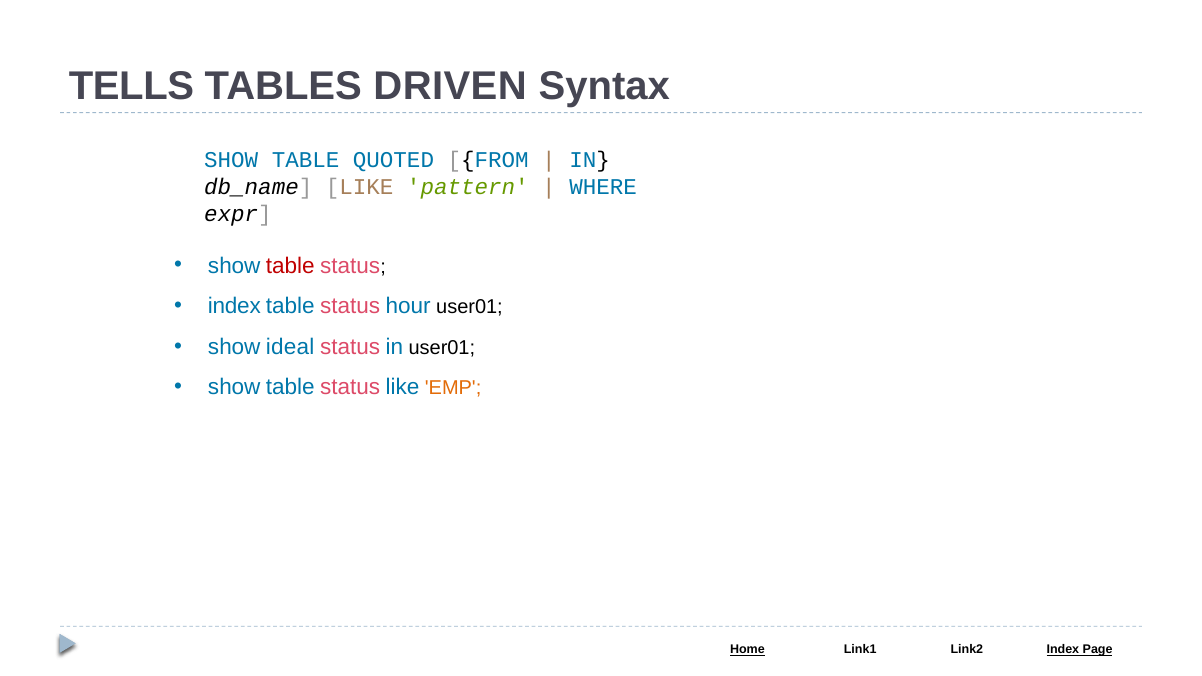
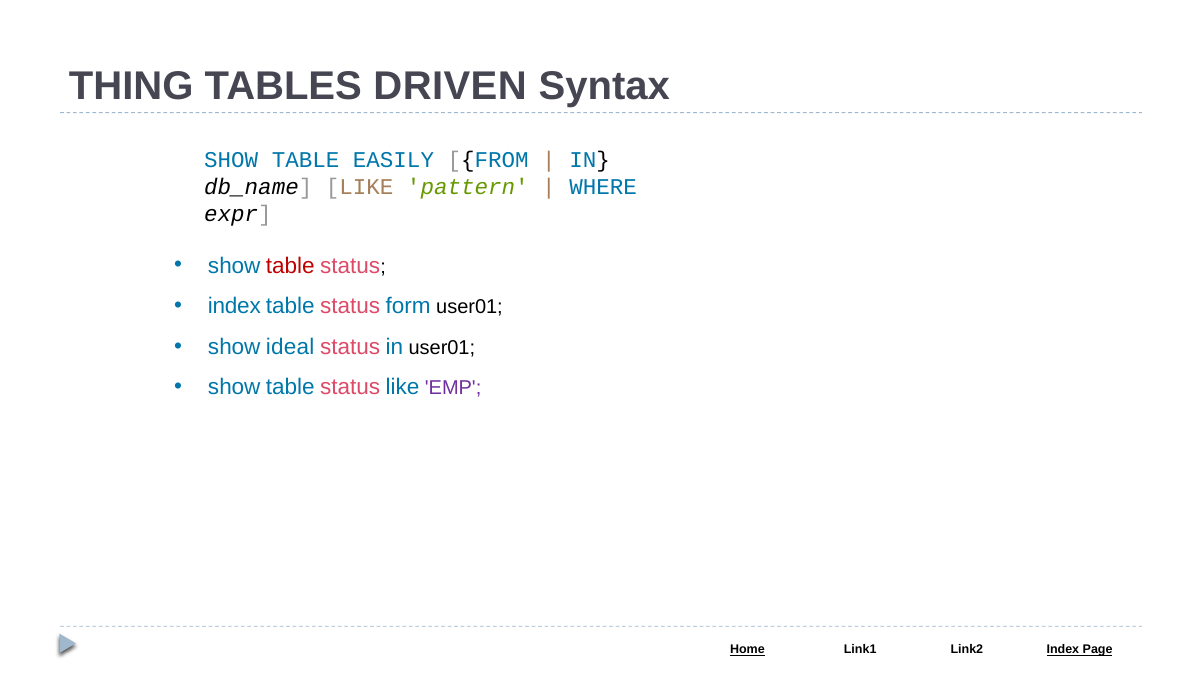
TELLS: TELLS -> THING
QUOTED: QUOTED -> EASILY
hour: hour -> form
EMP colour: orange -> purple
